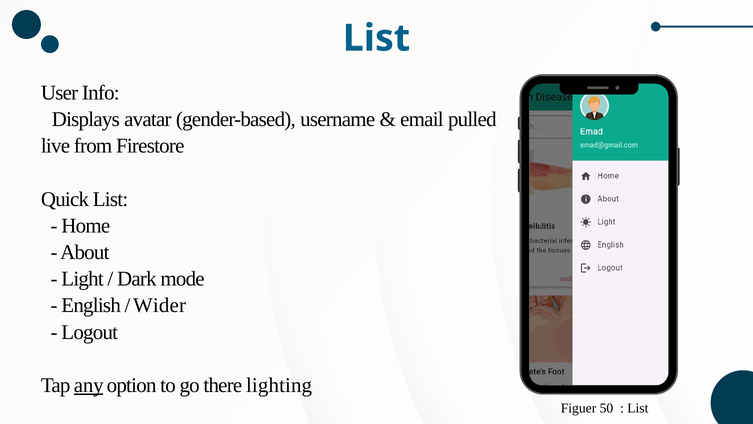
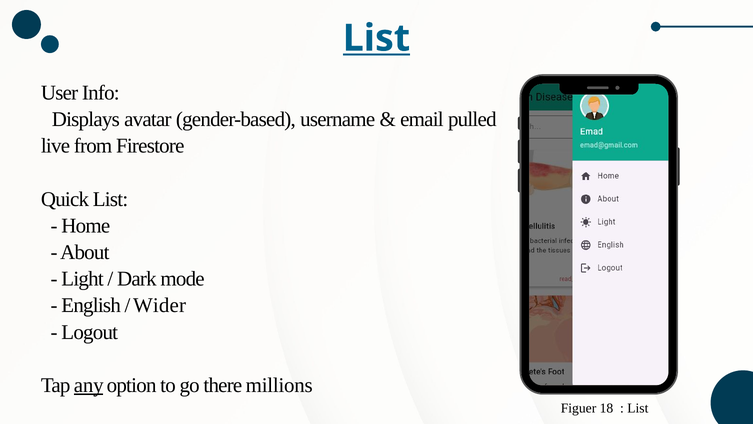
List at (376, 38) underline: none -> present
lighting: lighting -> millions
50: 50 -> 18
